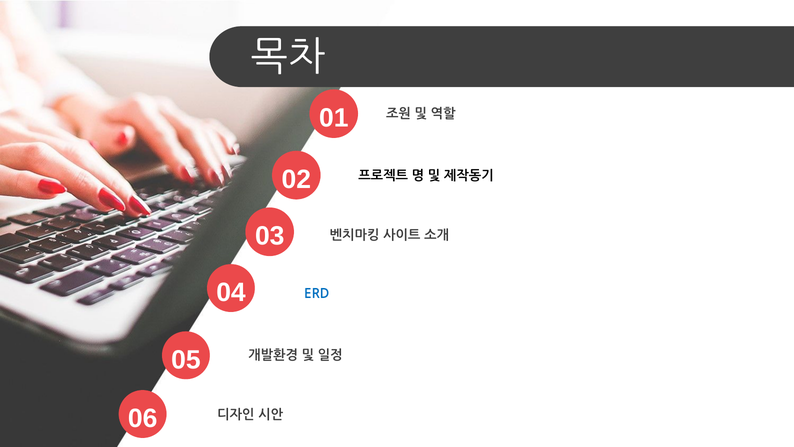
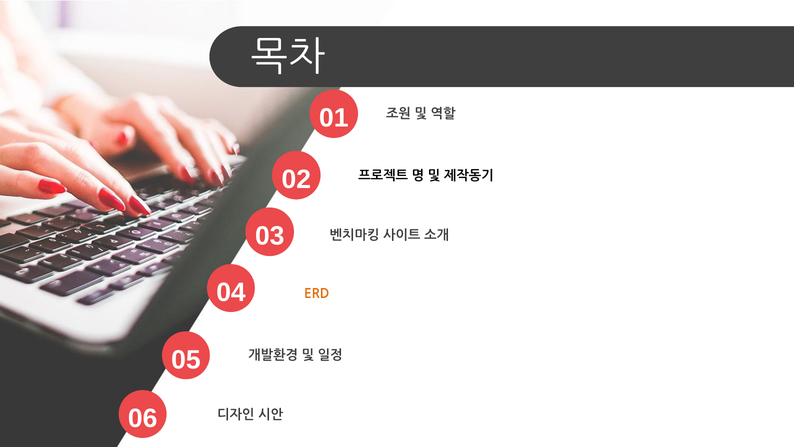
ERD colour: blue -> orange
